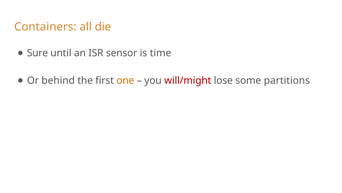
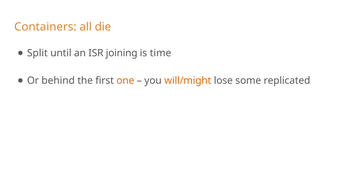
Sure: Sure -> Split
sensor: sensor -> joining
will/might colour: red -> orange
partitions: partitions -> replicated
